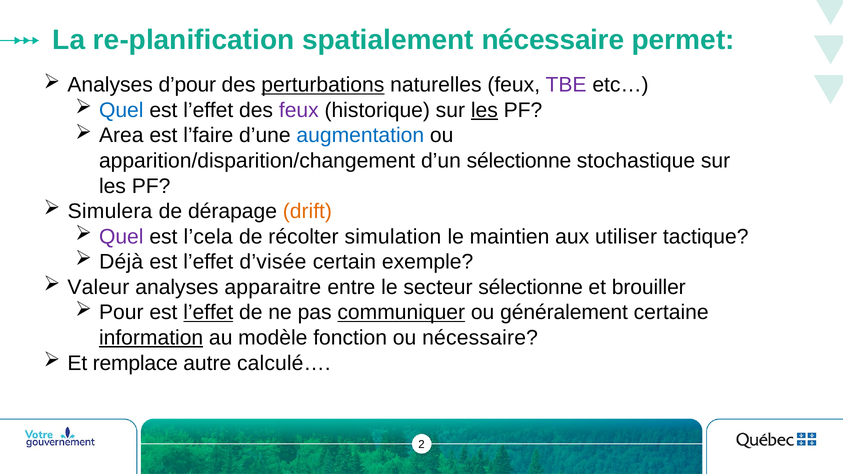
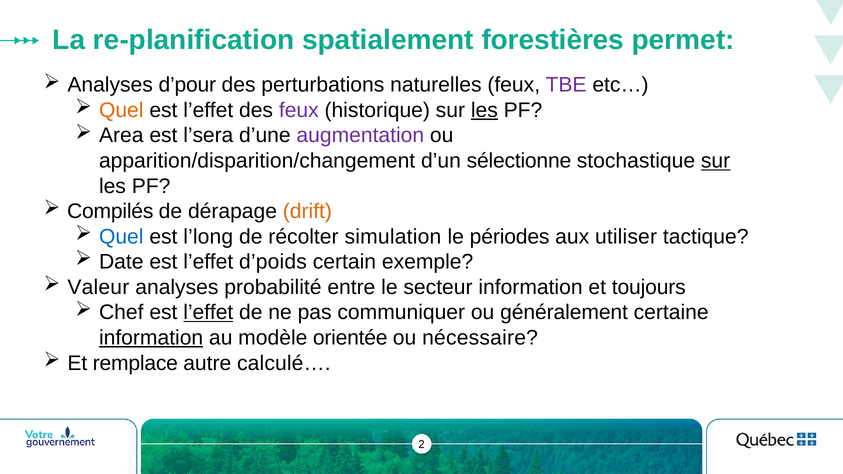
spatialement nécessaire: nécessaire -> forestières
perturbations underline: present -> none
Quel at (121, 110) colour: blue -> orange
l’faire: l’faire -> l’sera
augmentation colour: blue -> purple
sur at (716, 161) underline: none -> present
Simulera: Simulera -> Compilés
Quel at (121, 237) colour: purple -> blue
l’cela: l’cela -> l’long
maintien: maintien -> périodes
Déjà: Déjà -> Date
d’visée: d’visée -> d’poids
apparaitre: apparaitre -> probabilité
secteur sélectionne: sélectionne -> information
brouiller: brouiller -> toujours
Pour: Pour -> Chef
communiquer underline: present -> none
fonction: fonction -> orientée
